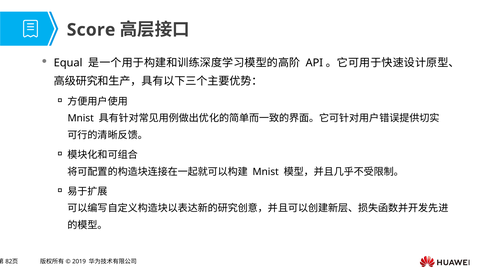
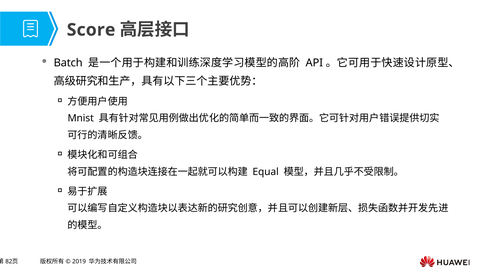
Equal: Equal -> Batch
Mnist at (266, 172): Mnist -> Equal
